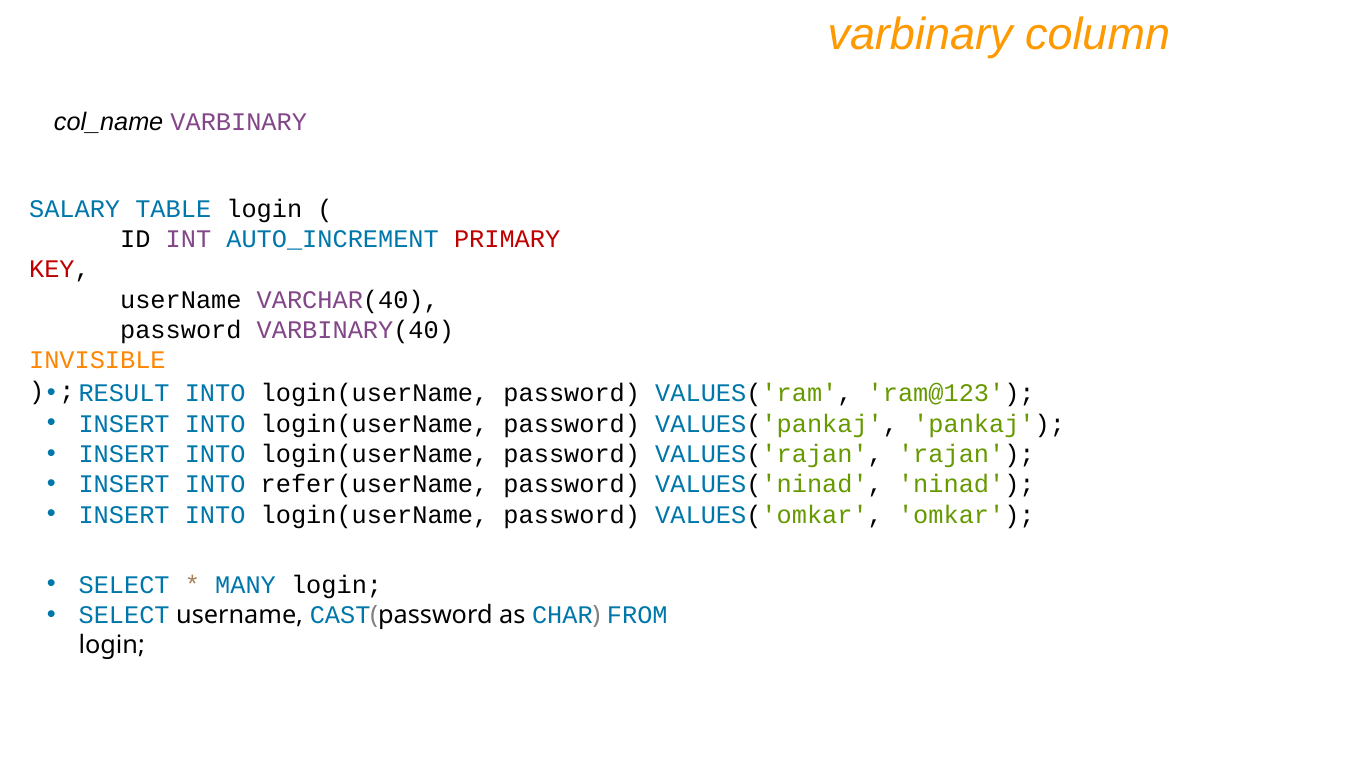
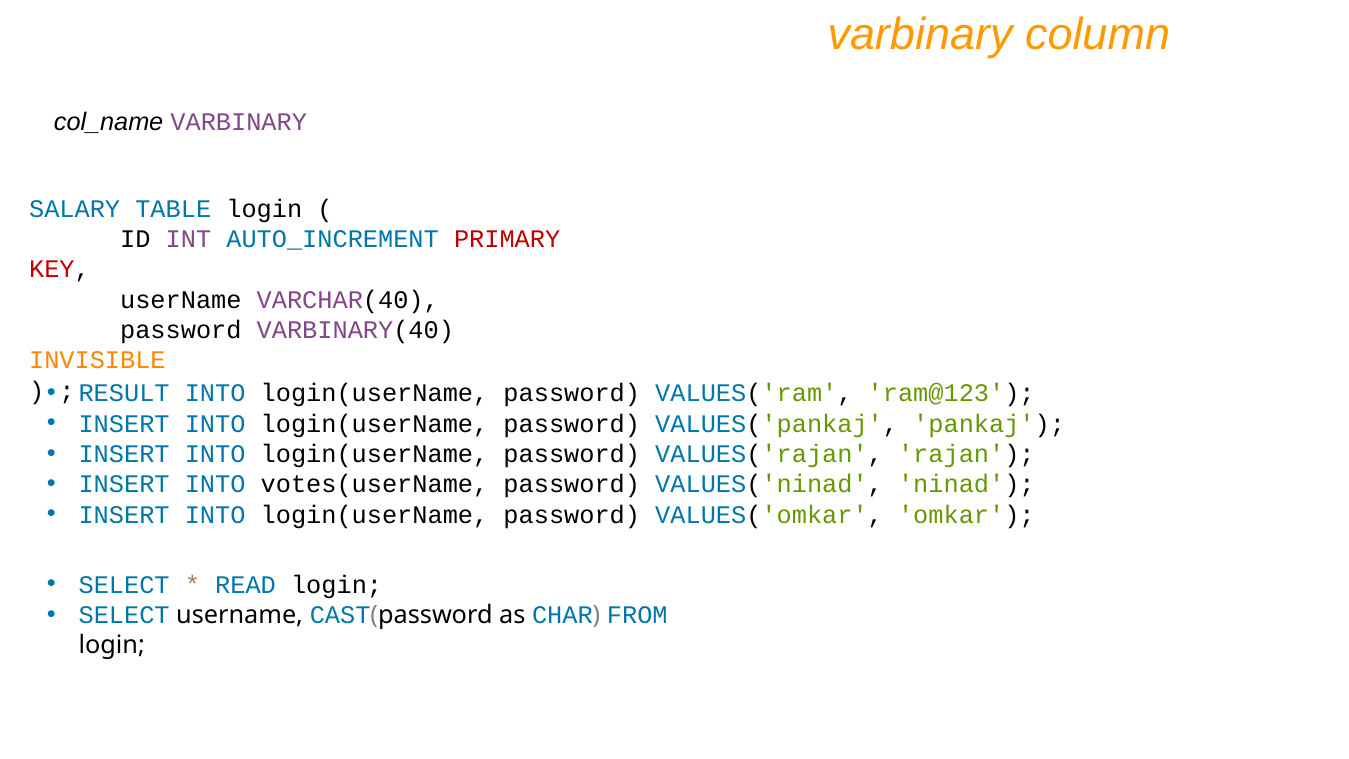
refer(userName: refer(userName -> votes(userName
MANY: MANY -> READ
